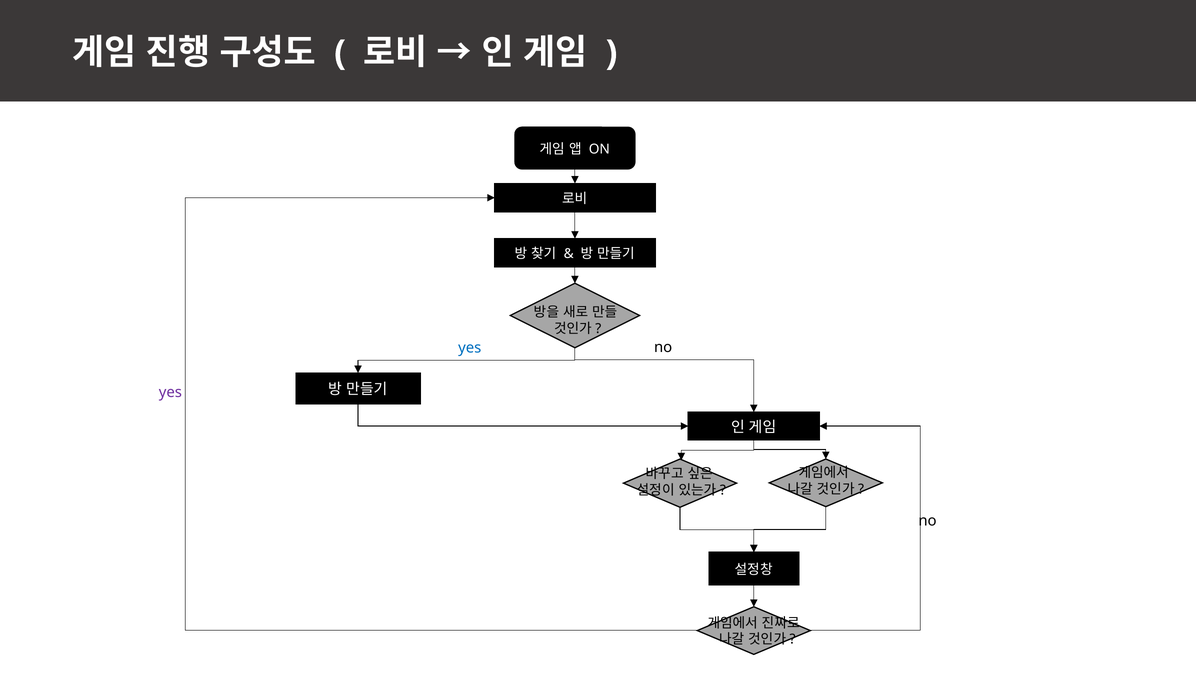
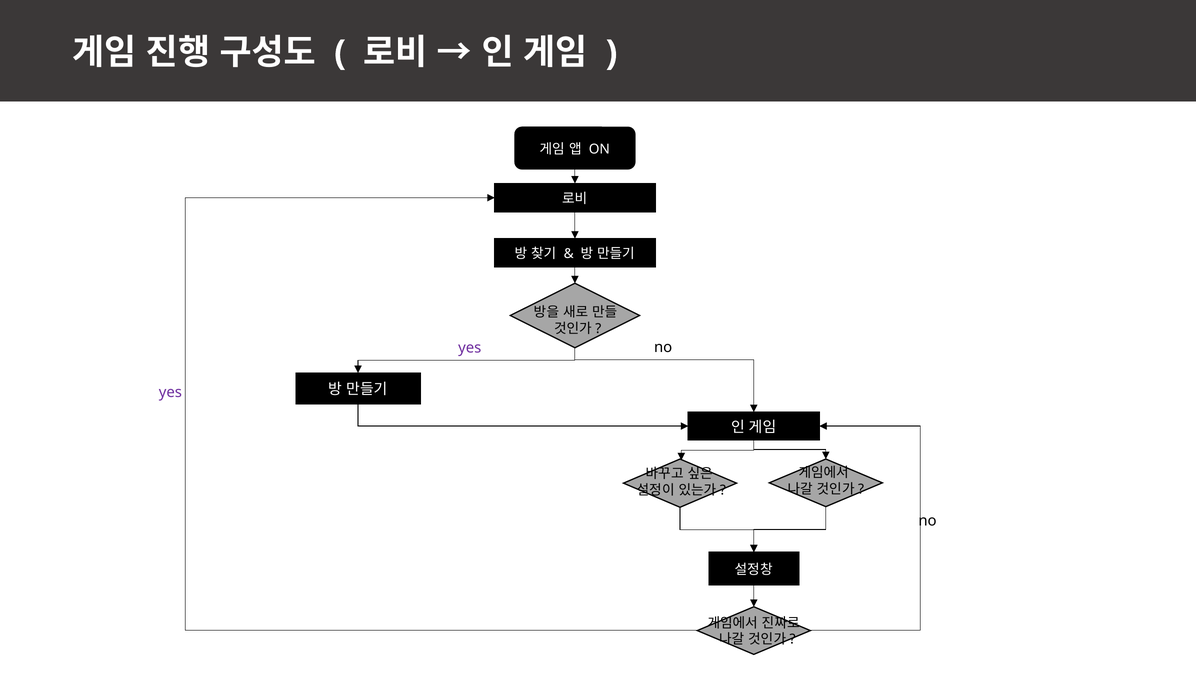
yes at (470, 347) colour: blue -> purple
